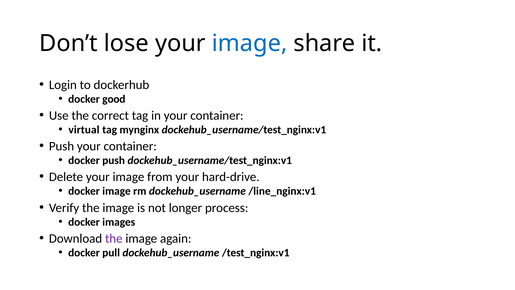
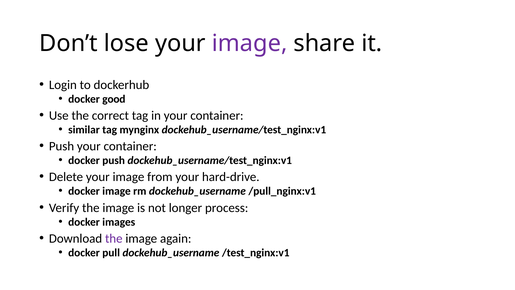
image at (250, 43) colour: blue -> purple
virtual: virtual -> similar
/line_nginx:v1: /line_nginx:v1 -> /pull_nginx:v1
